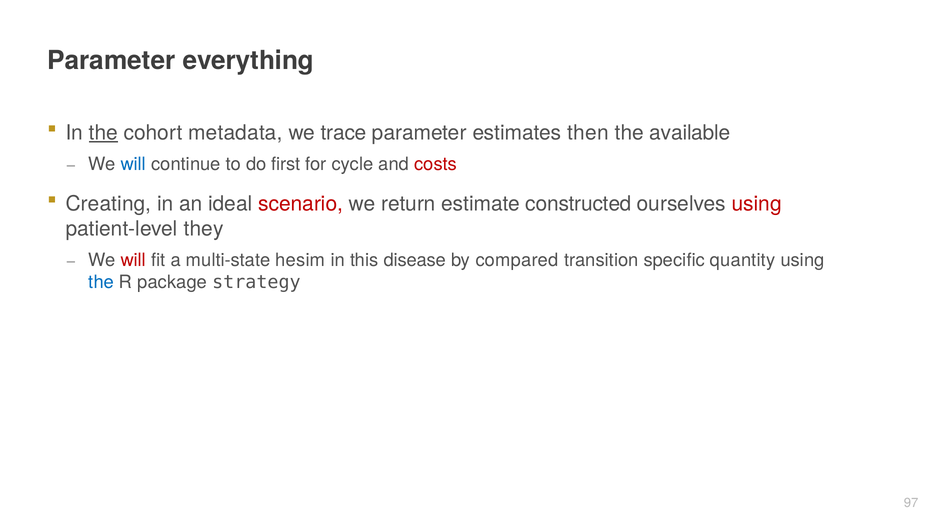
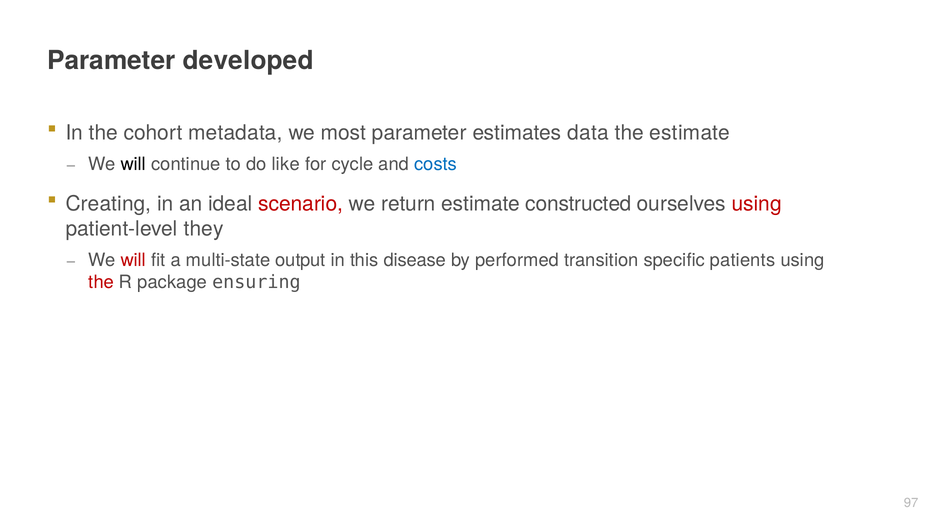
everything: everything -> developed
the at (103, 133) underline: present -> none
trace: trace -> most
then: then -> data
the available: available -> estimate
will at (133, 164) colour: blue -> black
first: first -> like
costs colour: red -> blue
hesim: hesim -> output
compared: compared -> performed
quantity: quantity -> patients
the at (101, 282) colour: blue -> red
strategy: strategy -> ensuring
